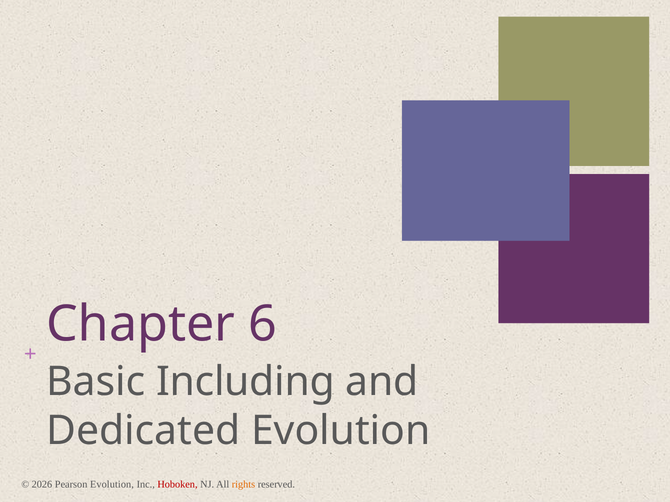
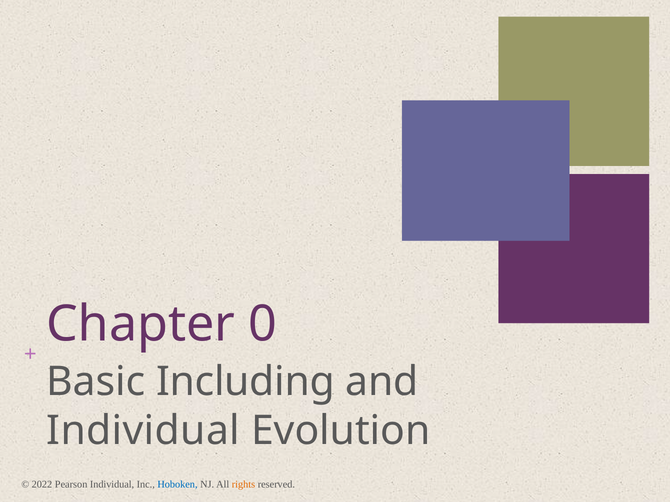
6: 6 -> 0
Dedicated at (143, 431): Dedicated -> Individual
2026: 2026 -> 2022
Pearson Evolution: Evolution -> Individual
Hoboken colour: red -> blue
